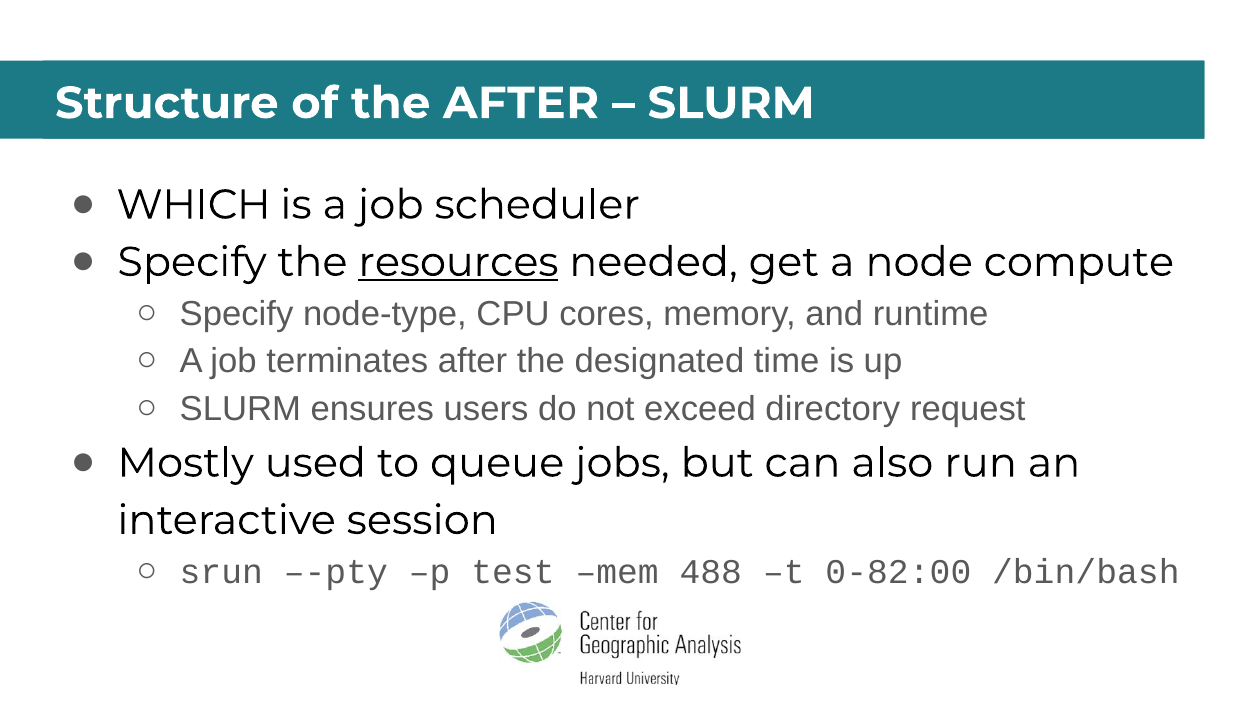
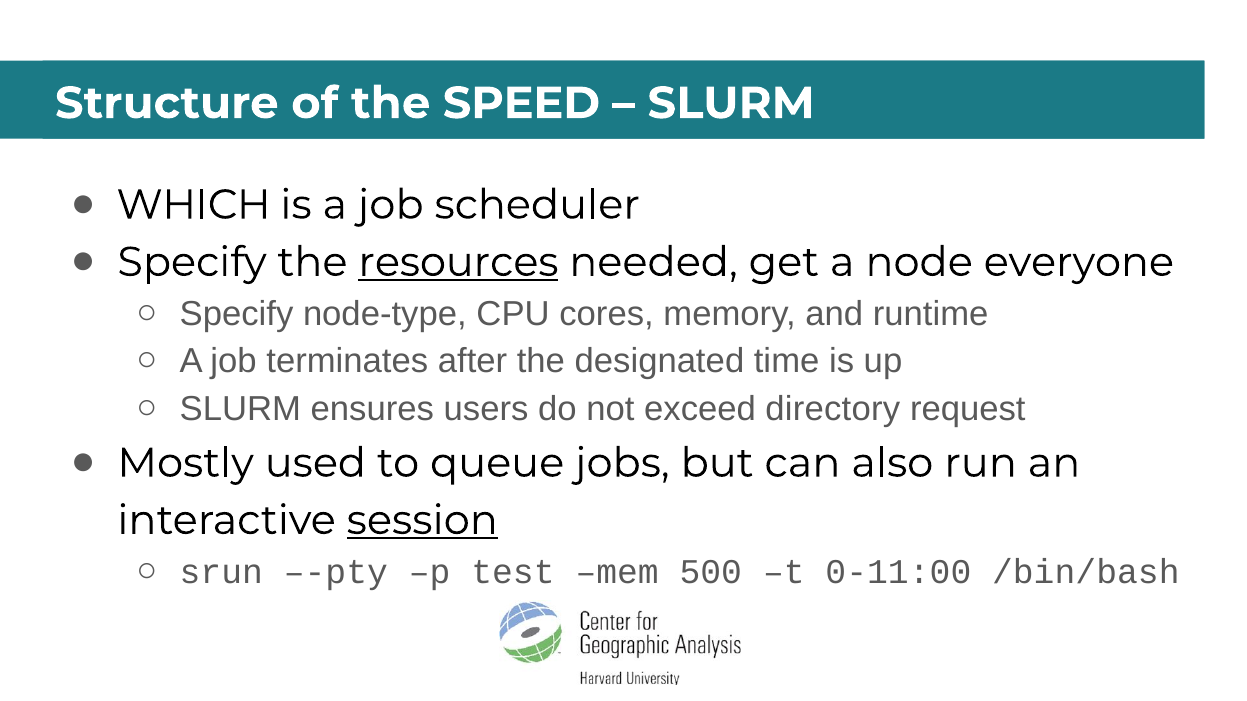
the AFTER: AFTER -> SPEED
compute: compute -> everyone
session underline: none -> present
488: 488 -> 500
0-82:00: 0-82:00 -> 0-11:00
